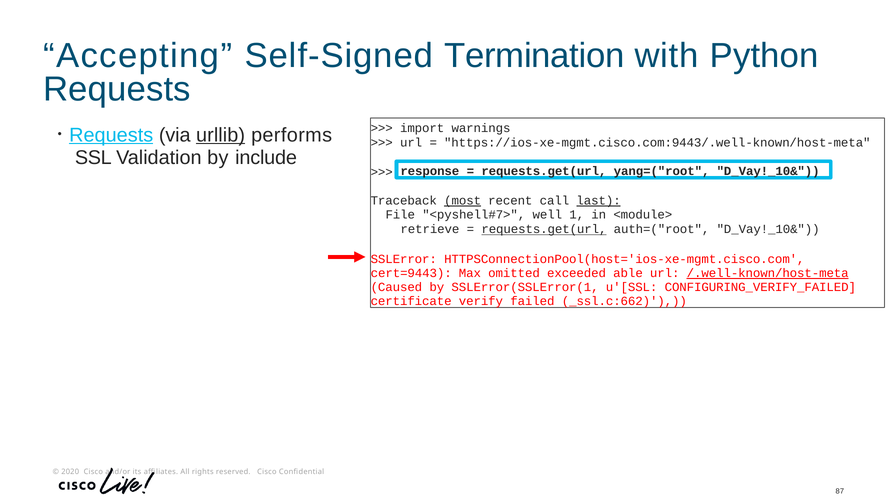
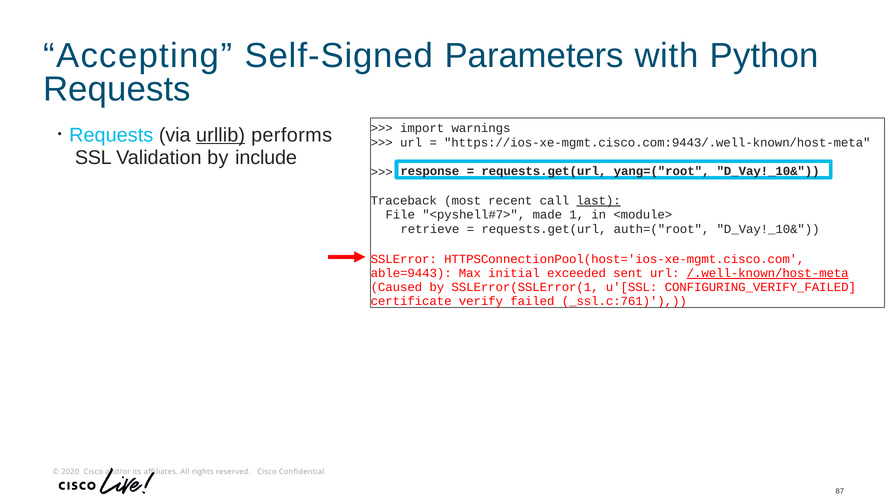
Termination: Termination -> Parameters
Requests at (111, 135) underline: present -> none
most underline: present -> none
well: well -> made
requests.get(url at (544, 229) underline: present -> none
cert=9443: cert=9443 -> able=9443
omitted: omitted -> initial
able: able -> sent
_ssl.c:662: _ssl.c:662 -> _ssl.c:761
